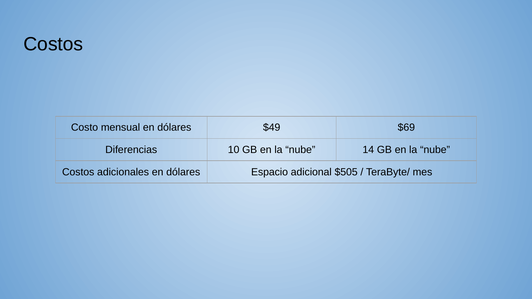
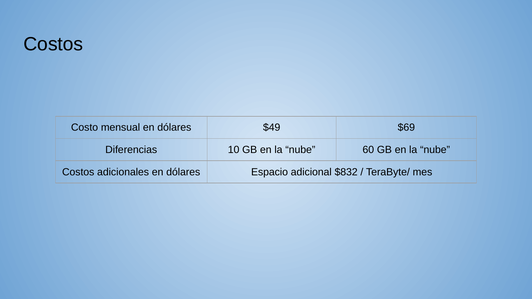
14: 14 -> 60
$505: $505 -> $832
